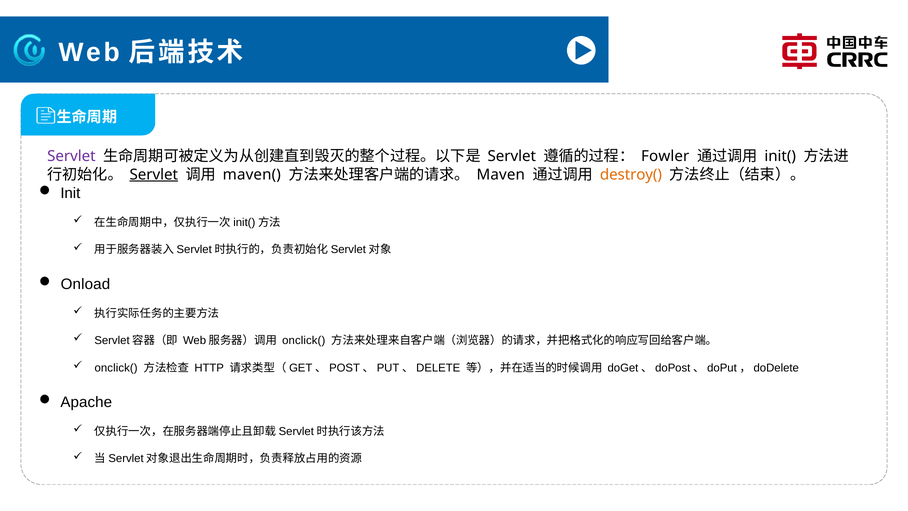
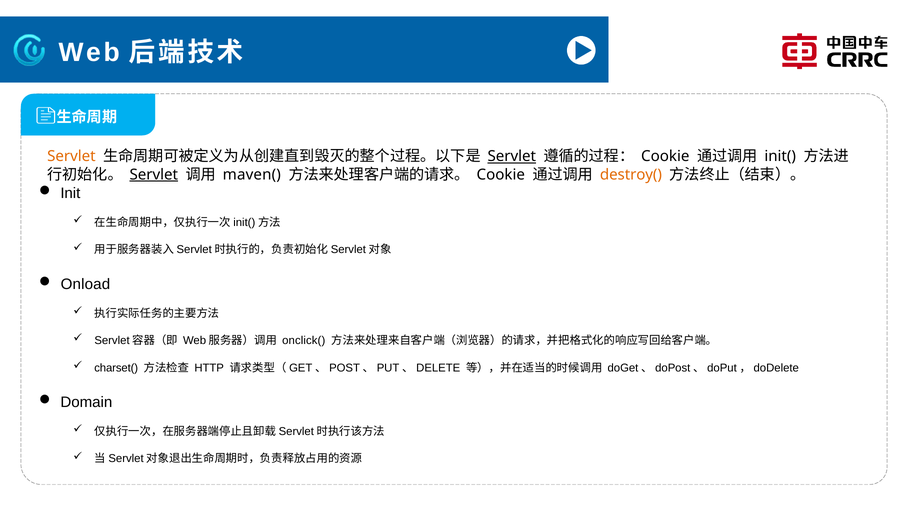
Servlet at (71, 156) colour: purple -> orange
Servlet at (512, 156) underline: none -> present
Fowler at (665, 156): Fowler -> Cookie
Maven at (501, 174): Maven -> Cookie
onclick( at (116, 368): onclick( -> charset(
Apache: Apache -> Domain
